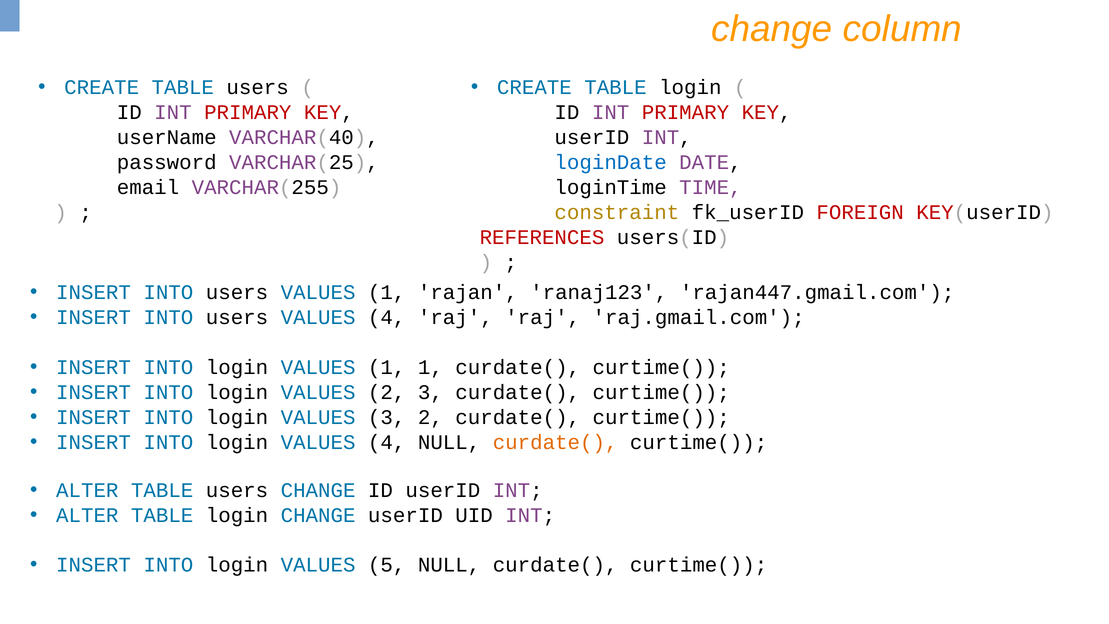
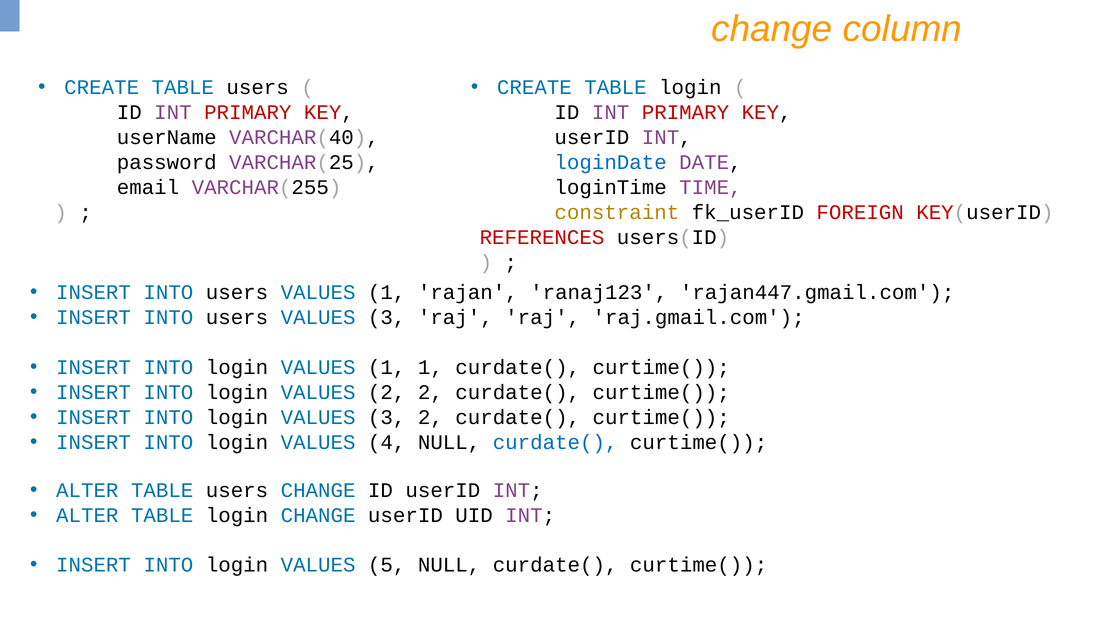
users VALUES 4: 4 -> 3
2 3: 3 -> 2
curdate( at (555, 442) colour: orange -> blue
